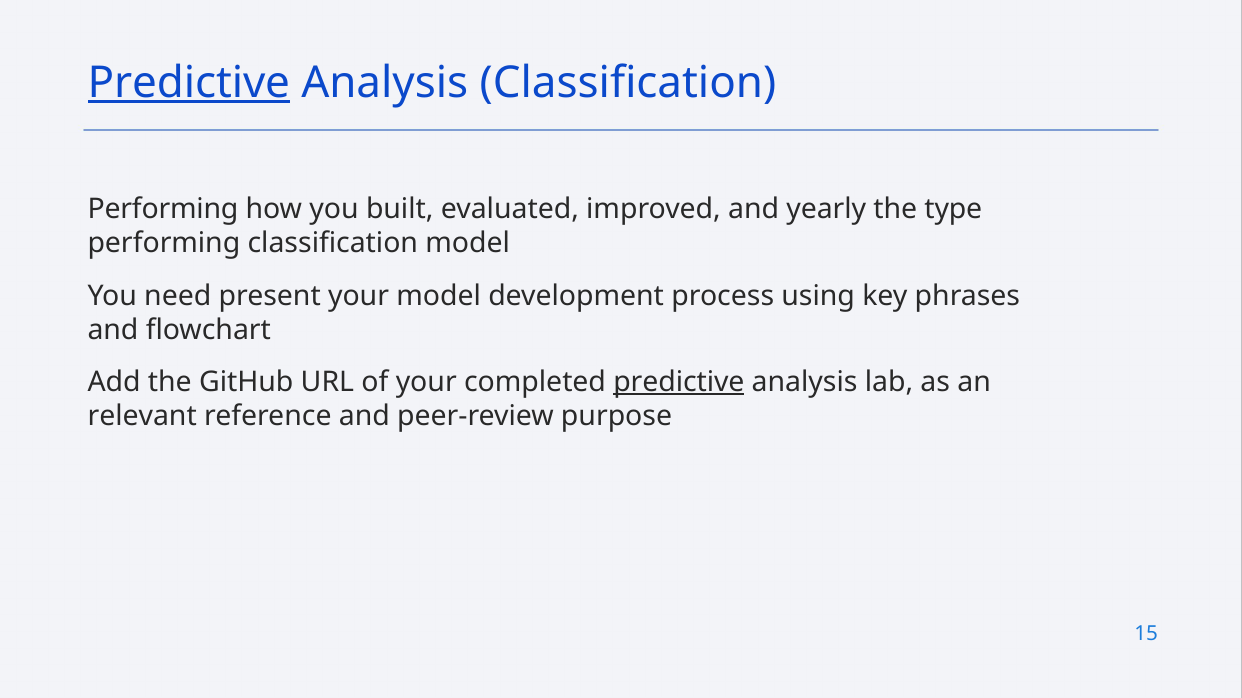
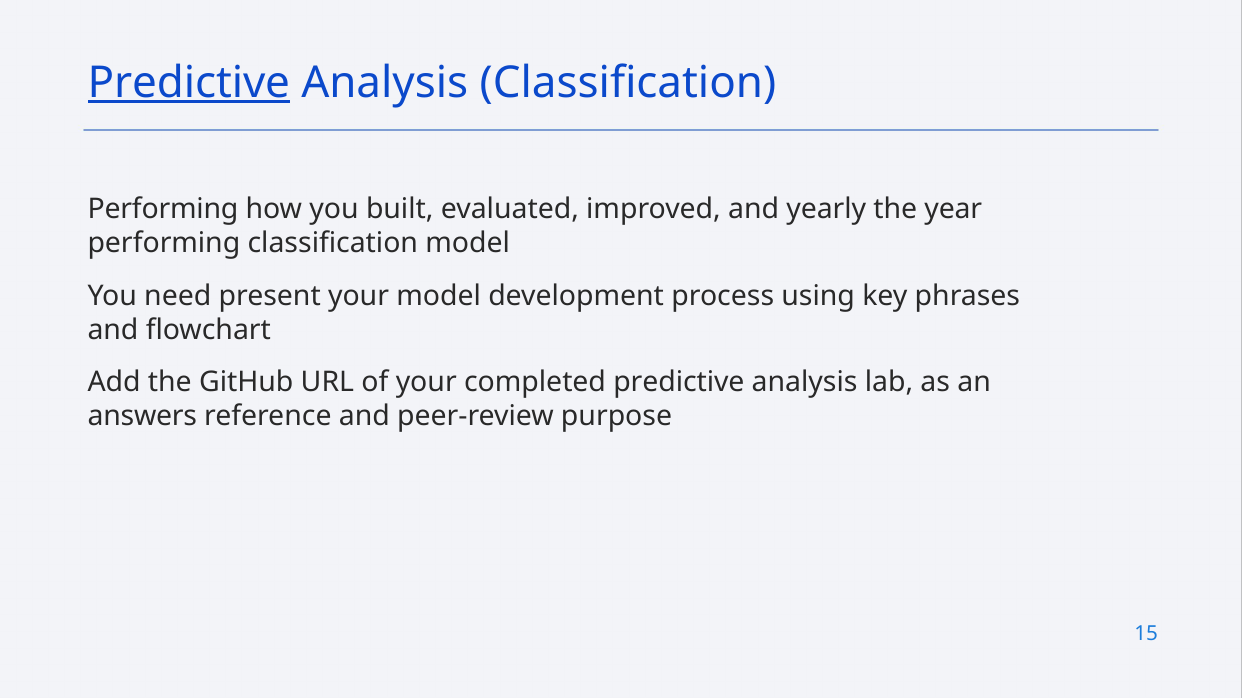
type: type -> year
predictive at (679, 382) underline: present -> none
relevant: relevant -> answers
